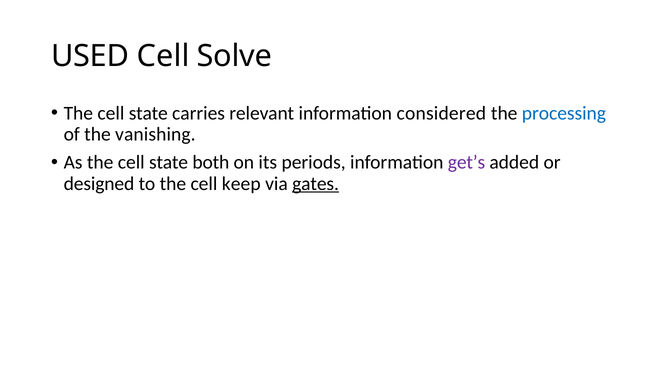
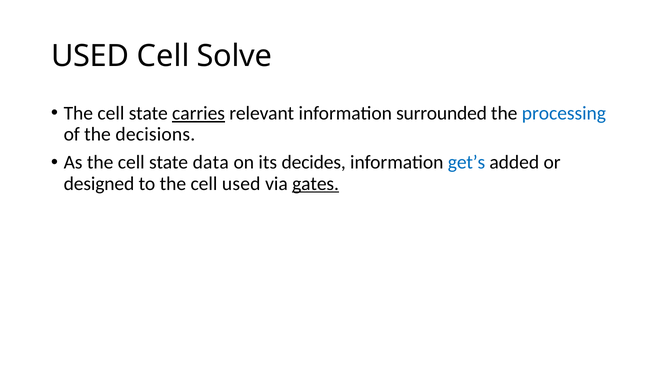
carries underline: none -> present
considered: considered -> surrounded
vanishing: vanishing -> decisions
both: both -> data
periods: periods -> decides
get’s colour: purple -> blue
cell keep: keep -> used
